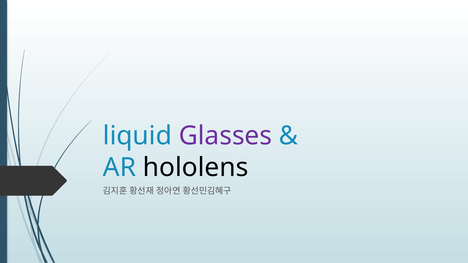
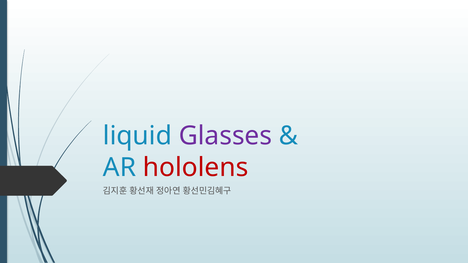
hololens colour: black -> red
